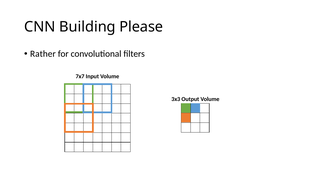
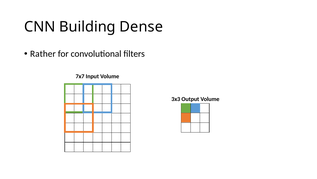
Please: Please -> Dense
